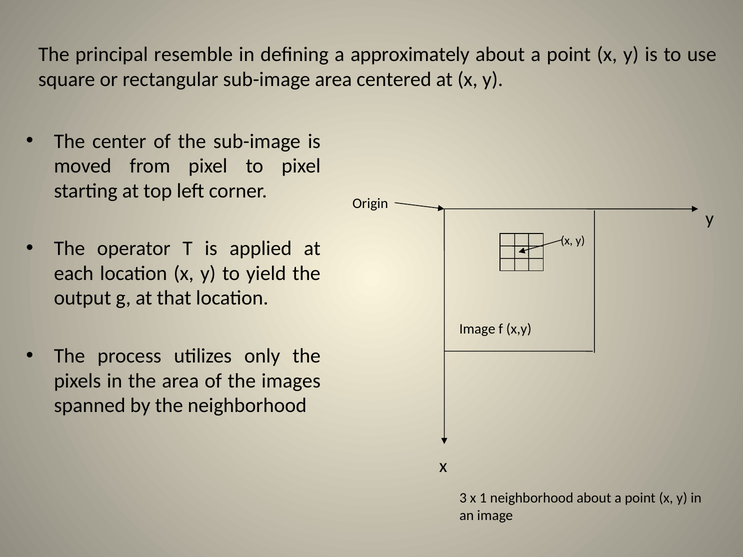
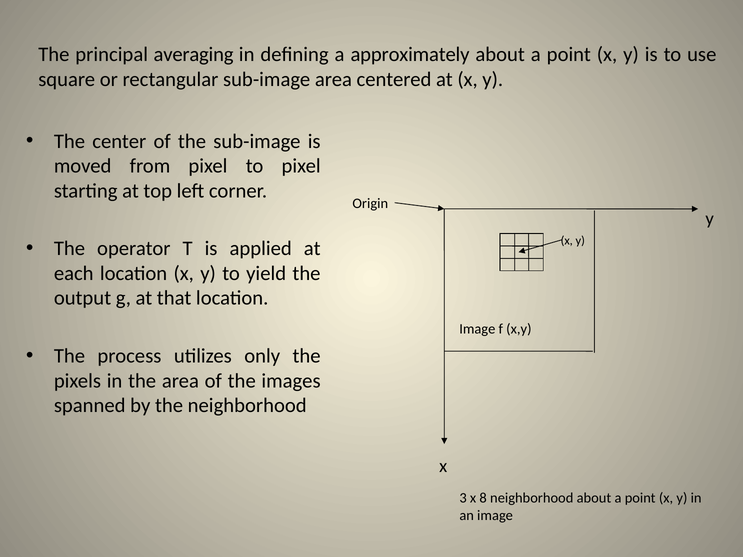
resemble: resemble -> averaging
1: 1 -> 8
